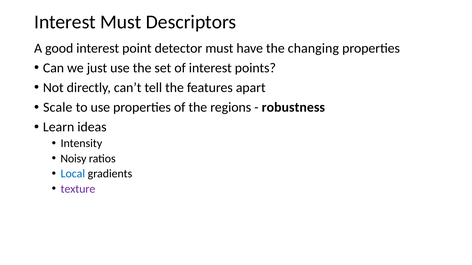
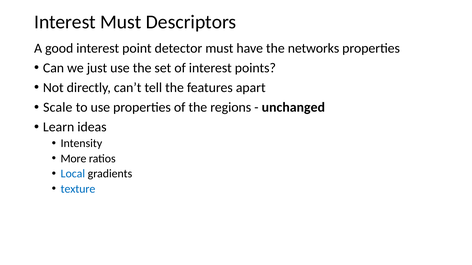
changing: changing -> networks
robustness: robustness -> unchanged
Noisy: Noisy -> More
texture colour: purple -> blue
